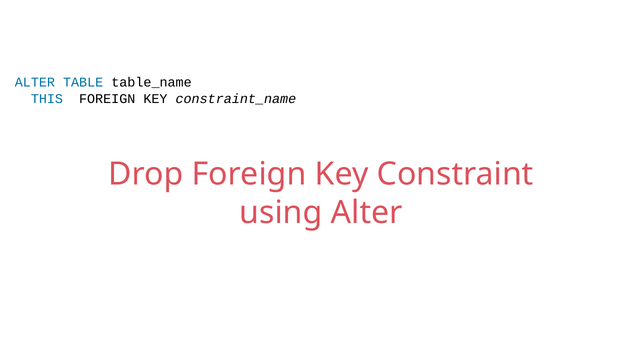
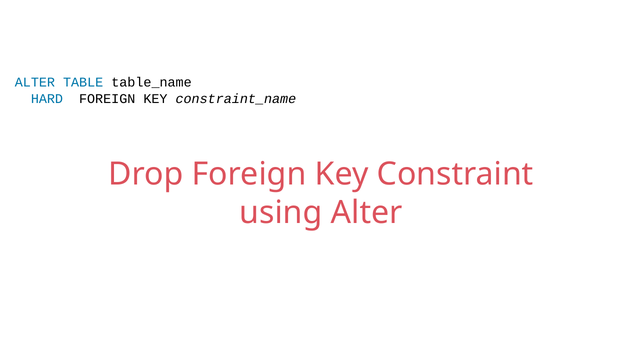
THIS: THIS -> HARD
